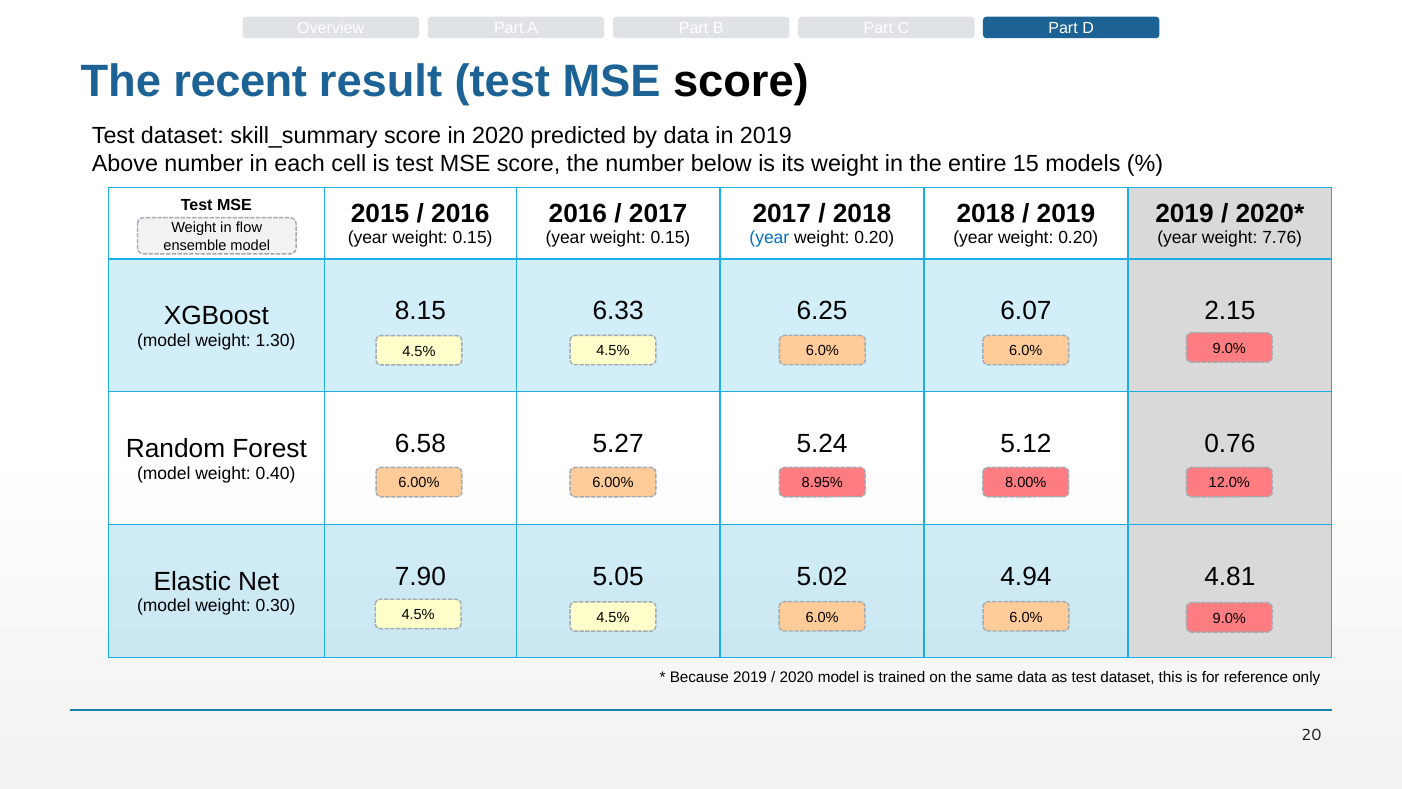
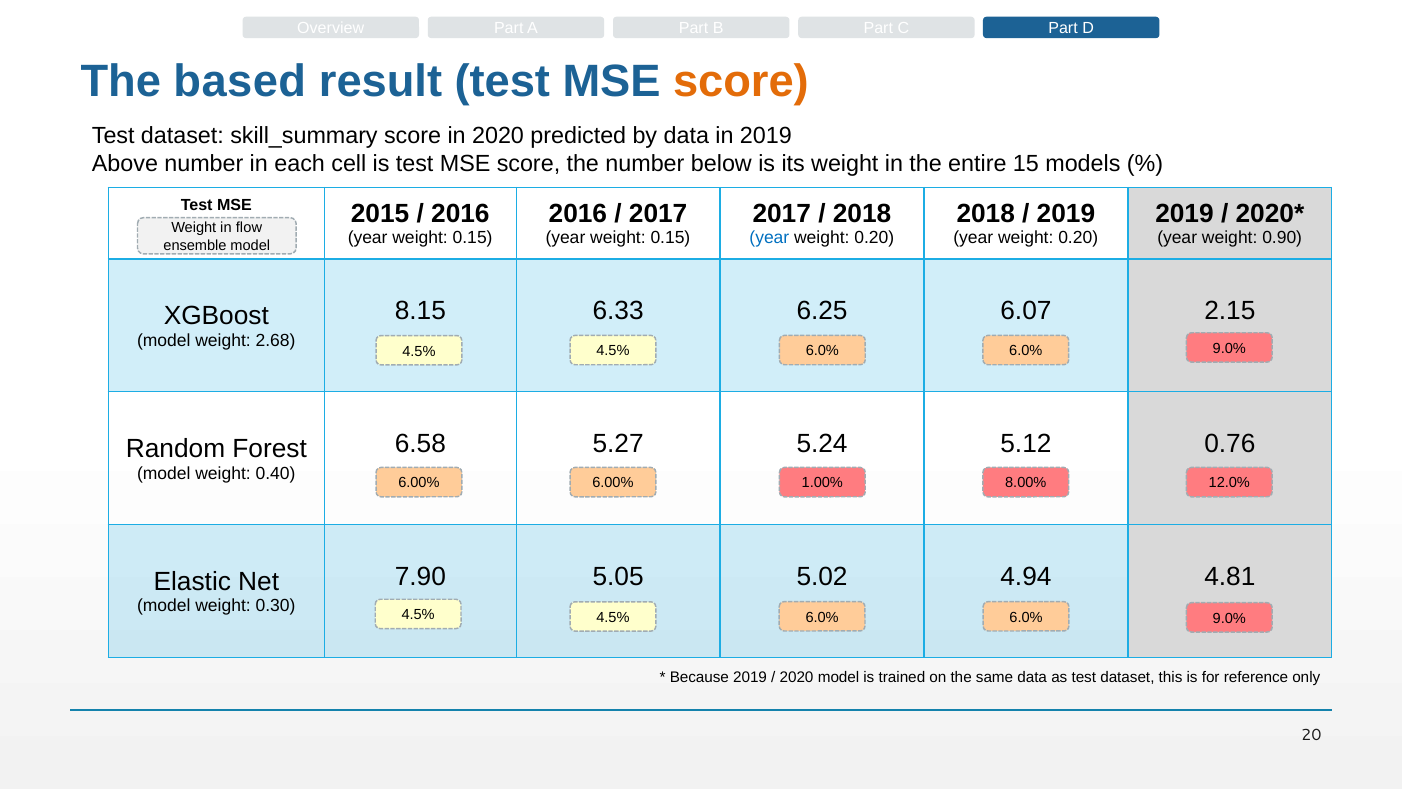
recent: recent -> based
score at (741, 81) colour: black -> orange
7.76: 7.76 -> 0.90
1.30: 1.30 -> 2.68
8.95%: 8.95% -> 1.00%
